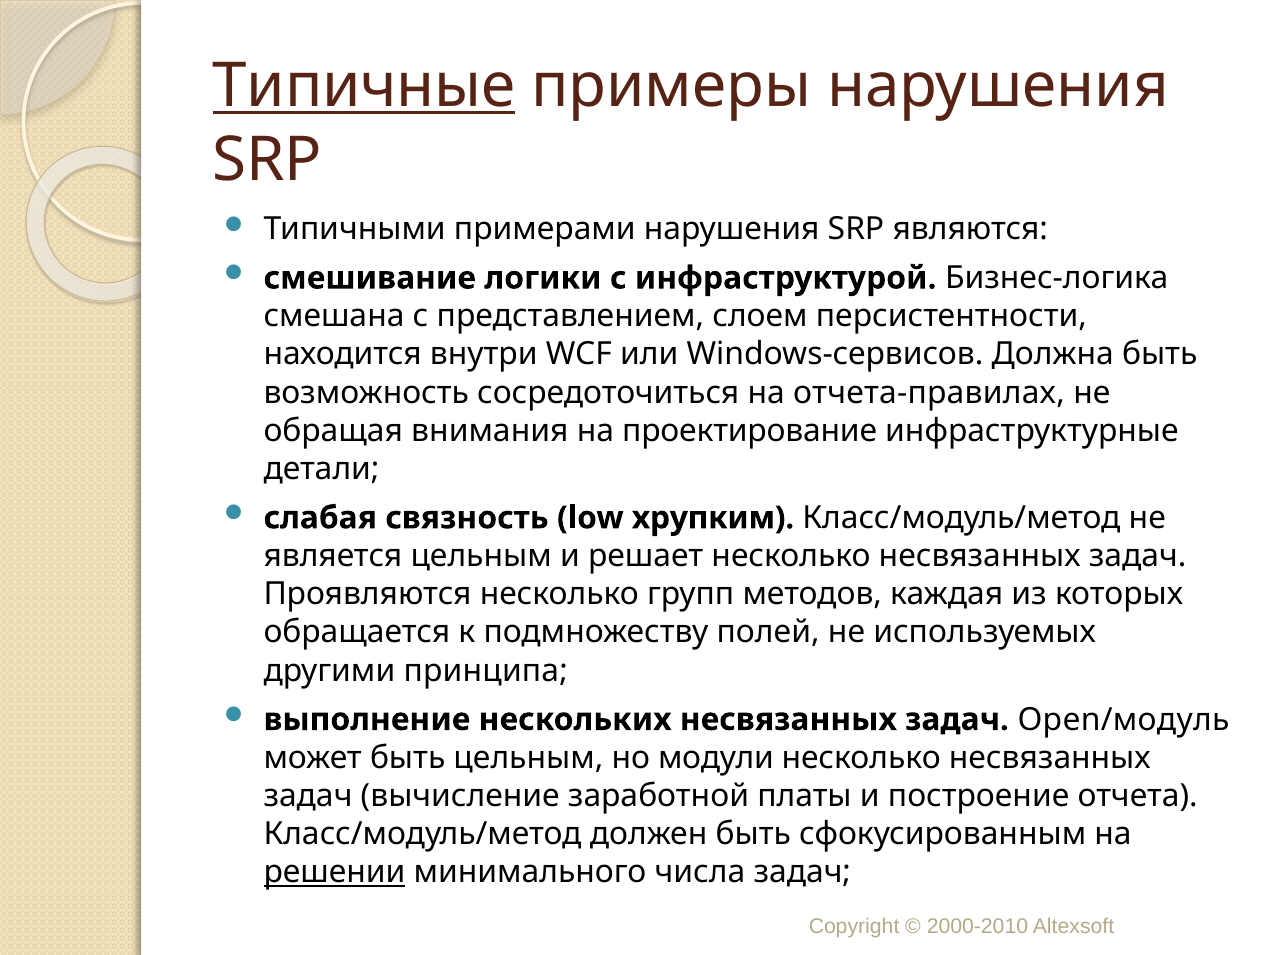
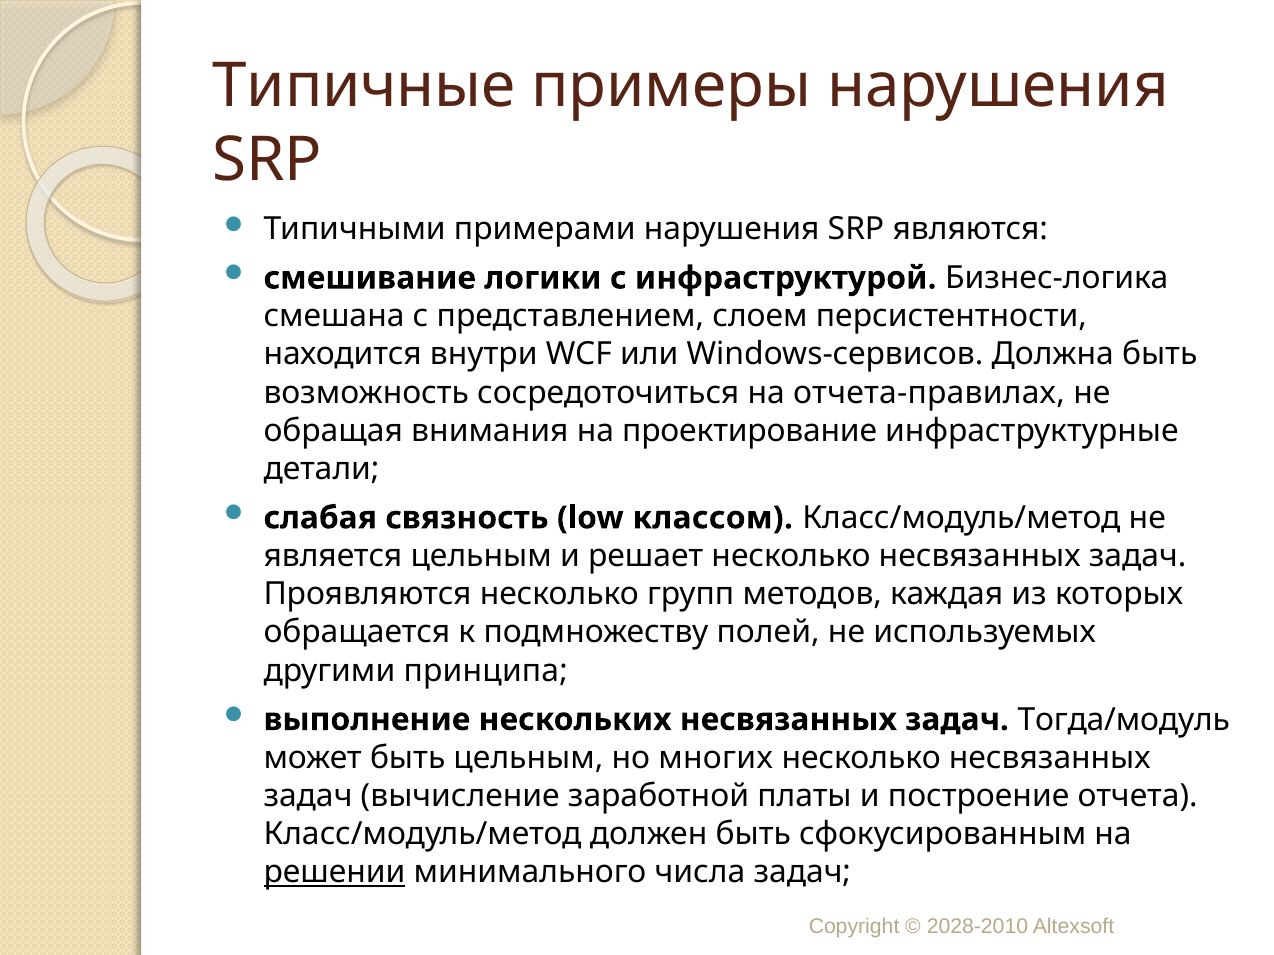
Типичные underline: present -> none
хрупким: хрупким -> классом
Open/модуль: Open/модуль -> Тогда/модуль
модули: модули -> многих
2000-2010: 2000-2010 -> 2028-2010
